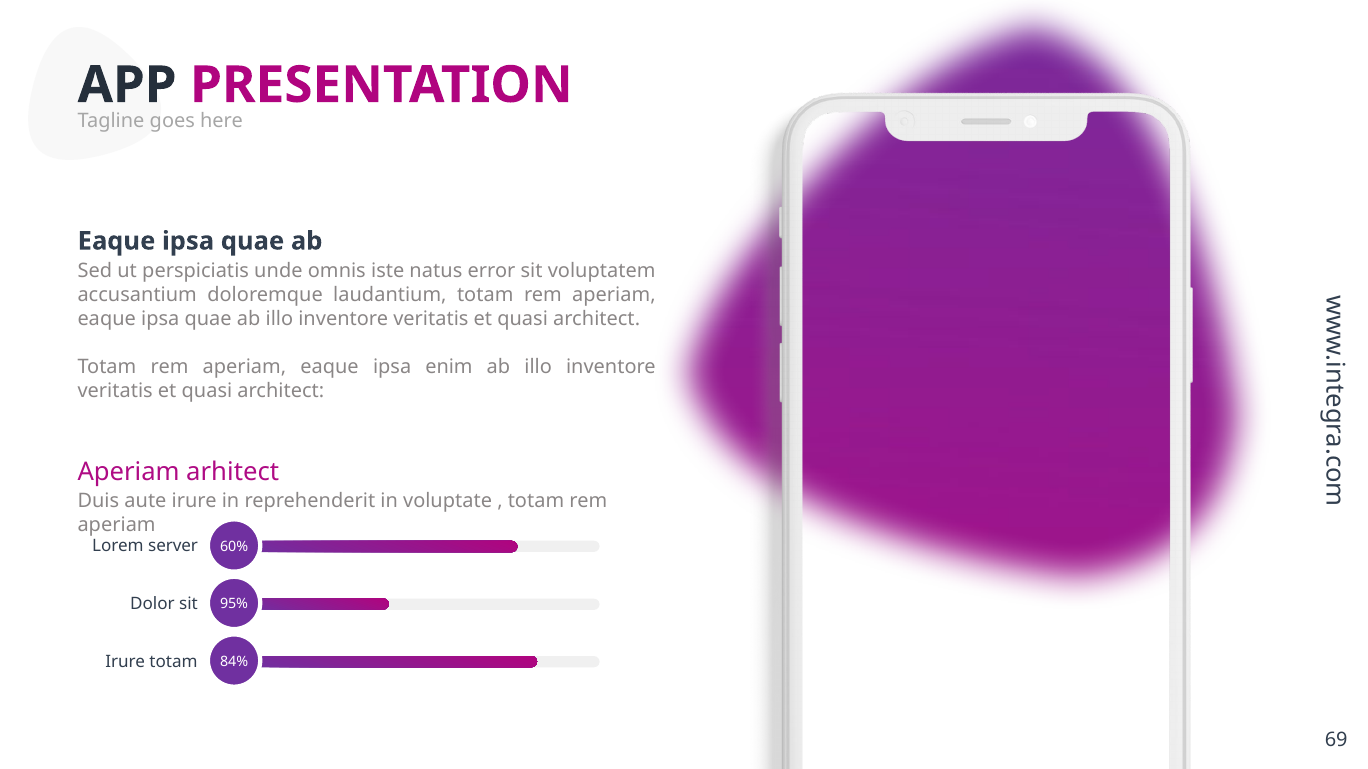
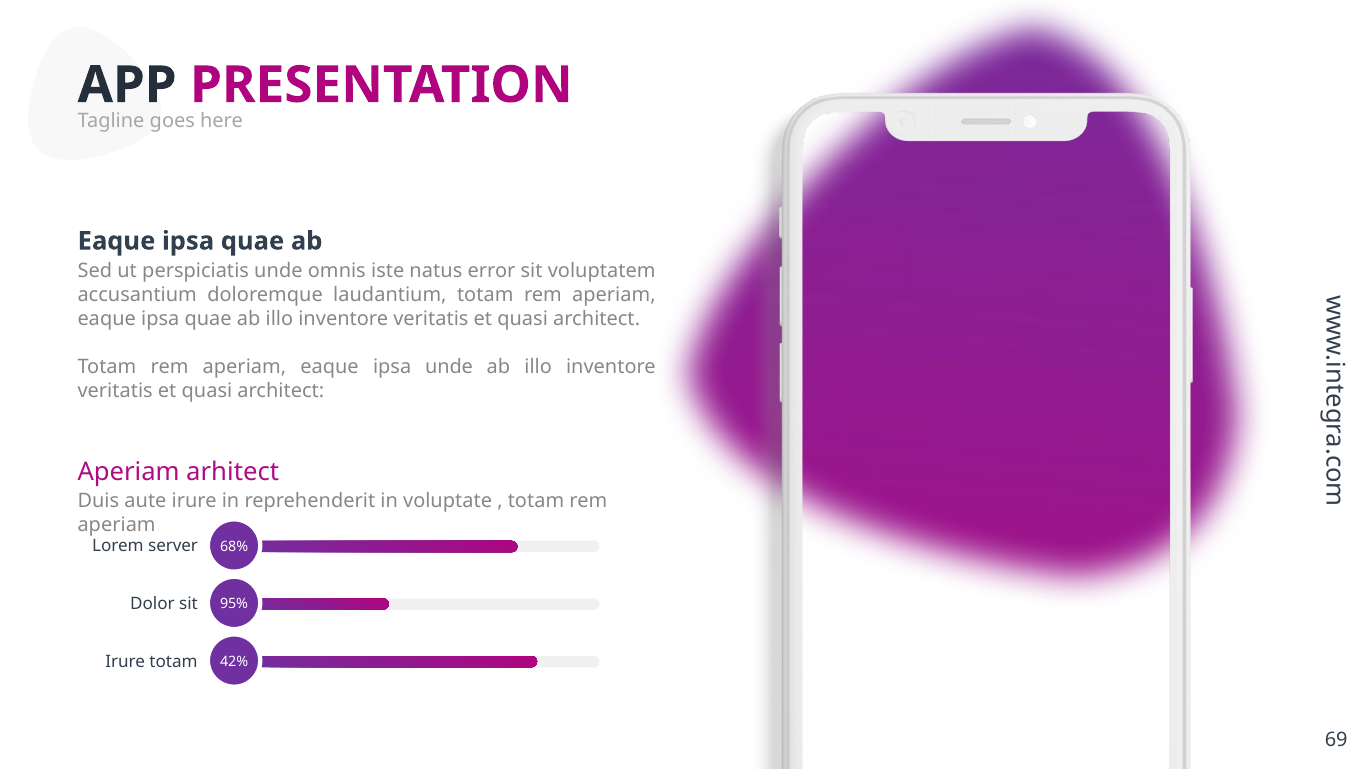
ipsa enim: enim -> unde
60%: 60% -> 68%
84%: 84% -> 42%
